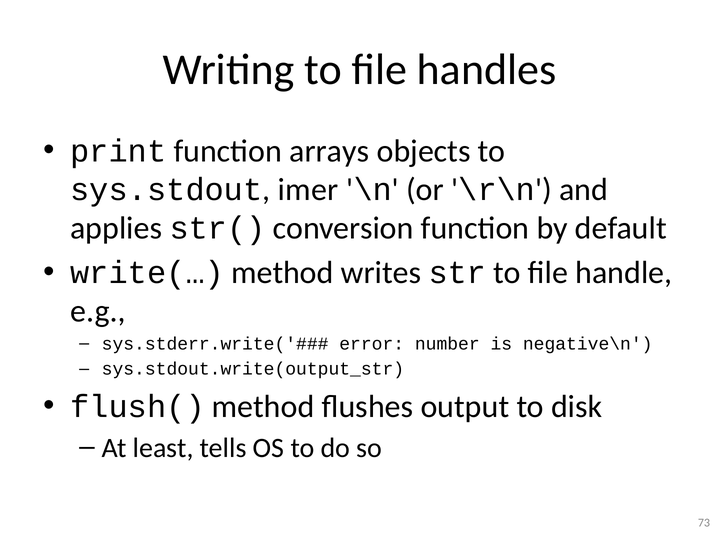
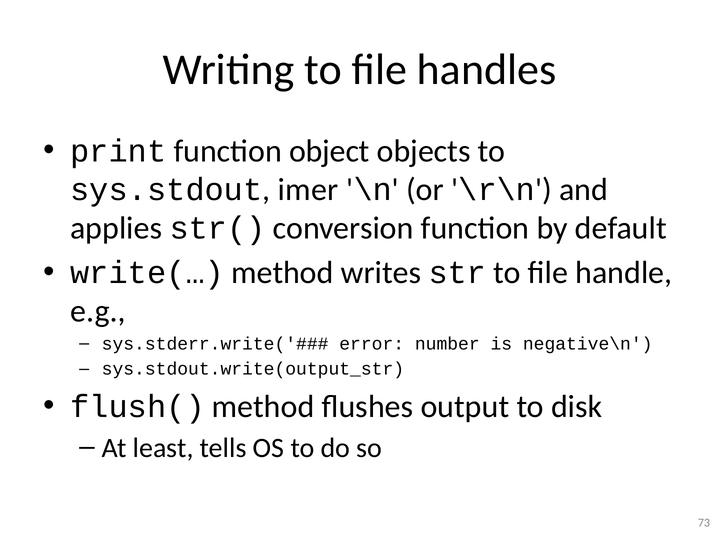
arrays: arrays -> object
